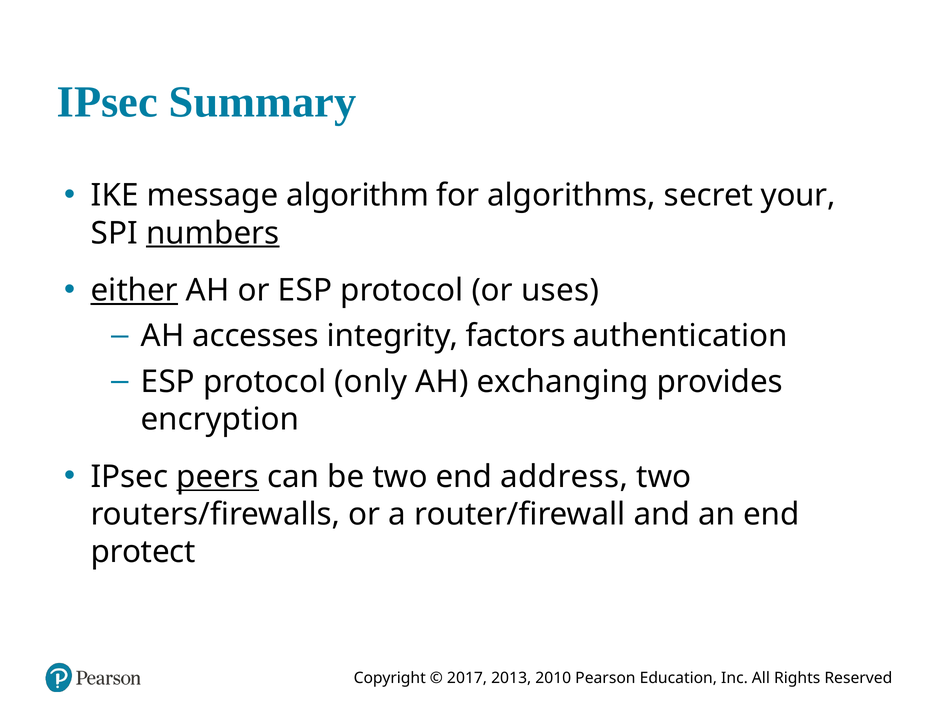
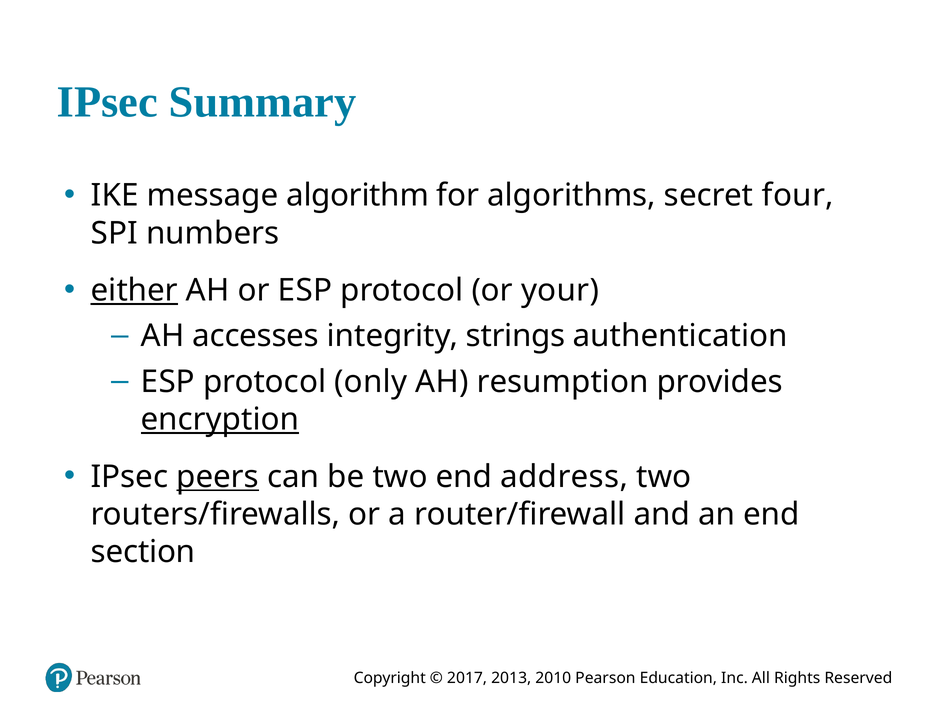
your: your -> four
numbers underline: present -> none
uses: uses -> your
factors: factors -> strings
exchanging: exchanging -> resumption
encryption underline: none -> present
protect: protect -> section
